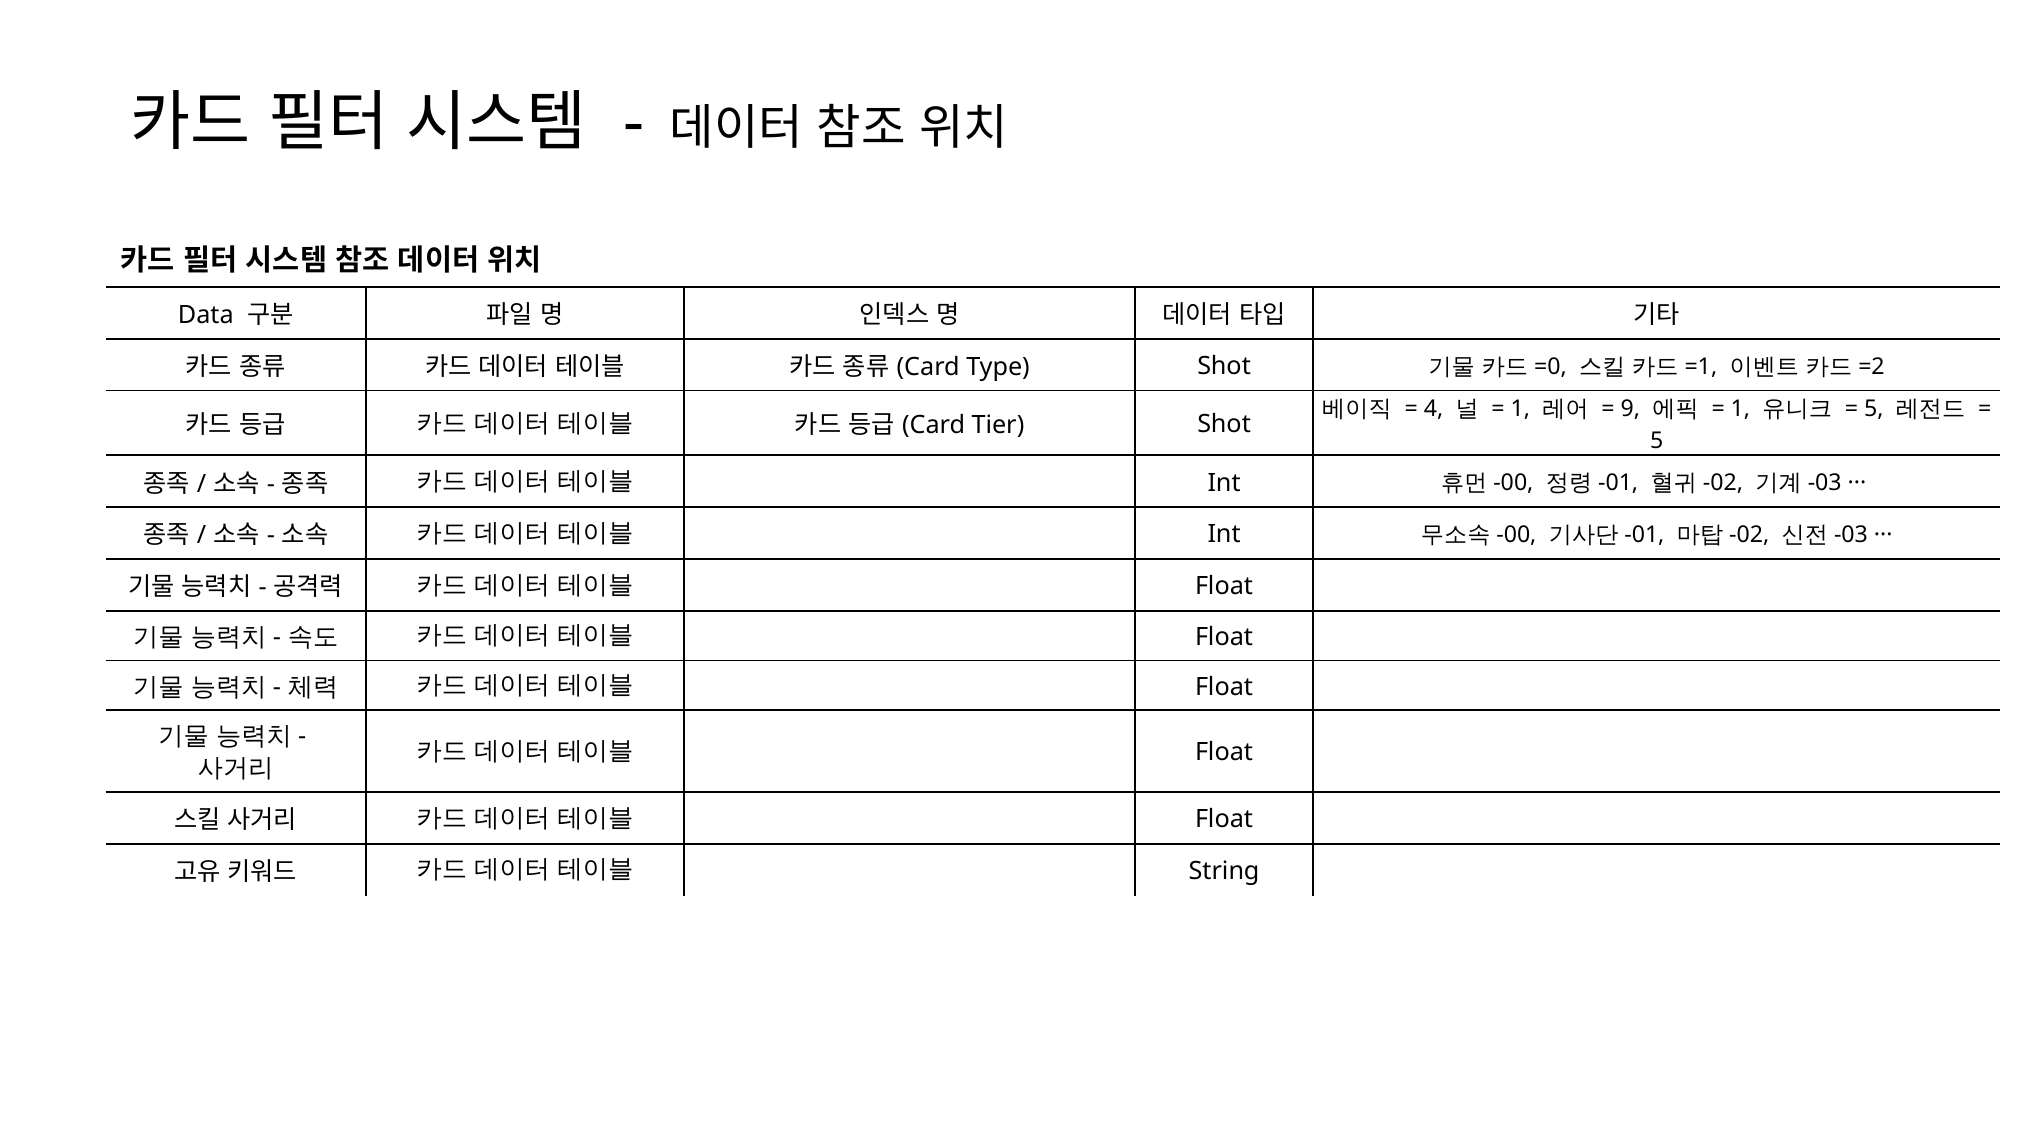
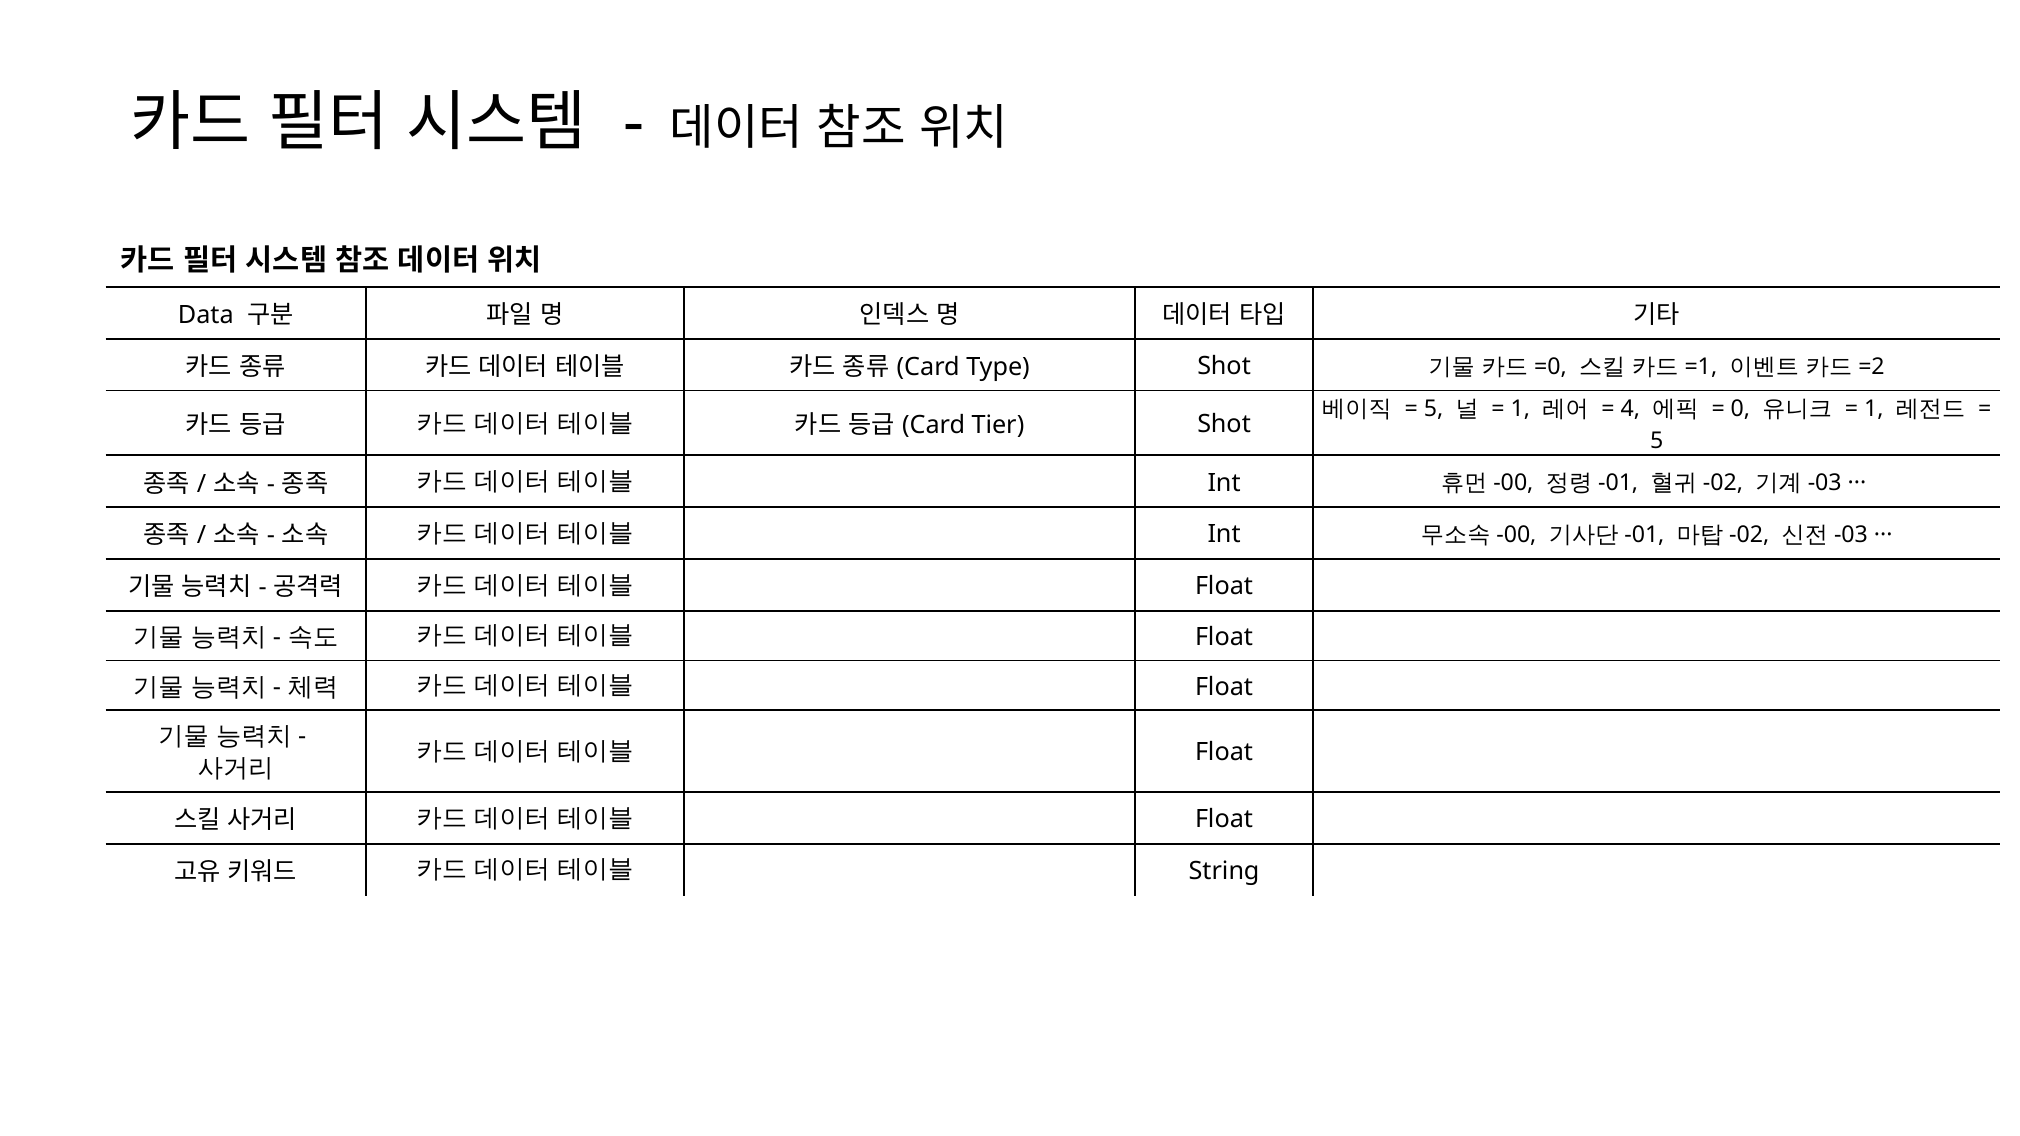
4 at (1434, 409): 4 -> 5
9: 9 -> 4
1 at (1740, 409): 1 -> 0
5 at (1874, 409): 5 -> 1
